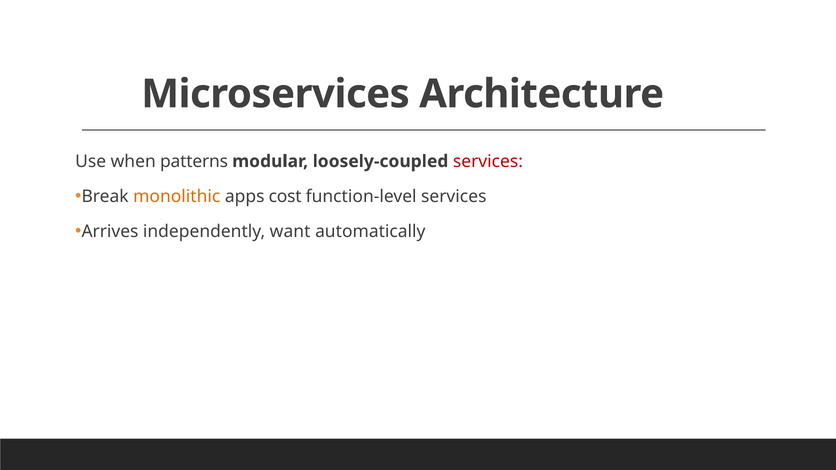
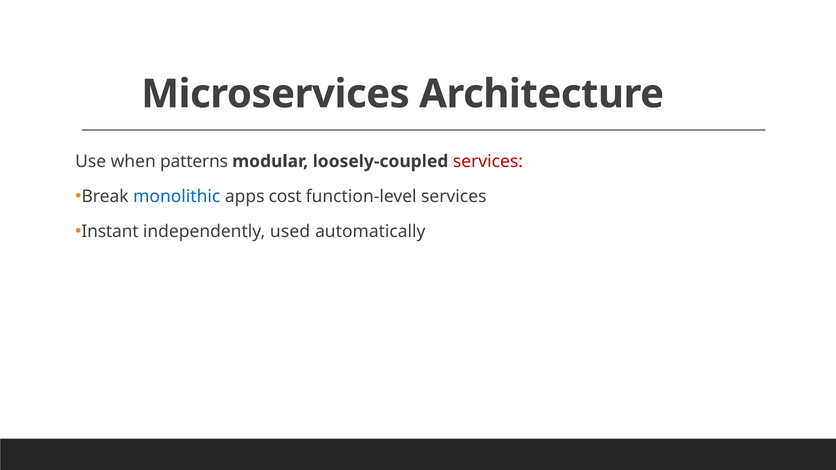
monolithic colour: orange -> blue
Arrives: Arrives -> Instant
want: want -> used
